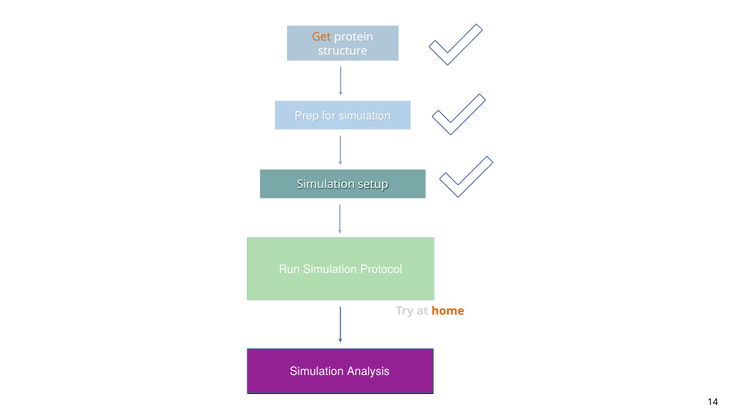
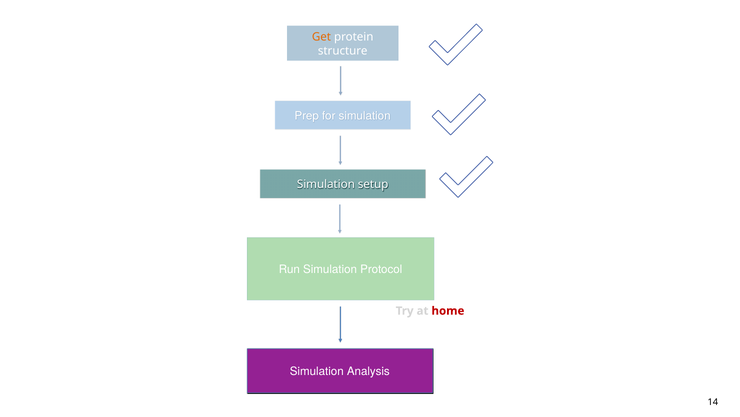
home colour: orange -> red
